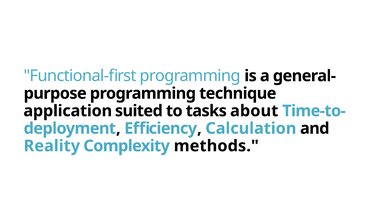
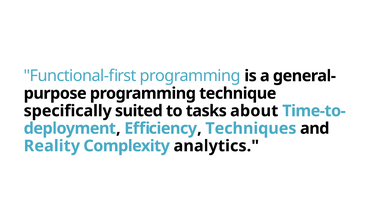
application: application -> specifically
Calculation: Calculation -> Techniques
methods: methods -> analytics
